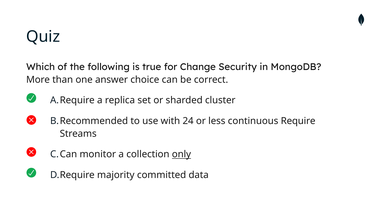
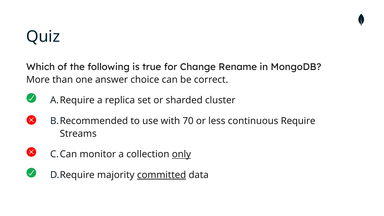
Security: Security -> Rename
24: 24 -> 70
committed underline: none -> present
